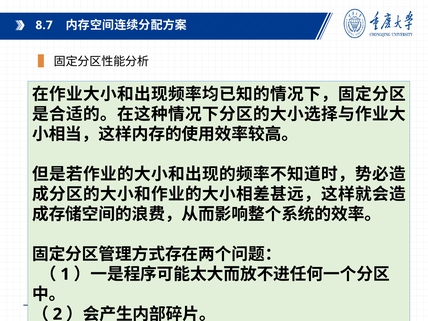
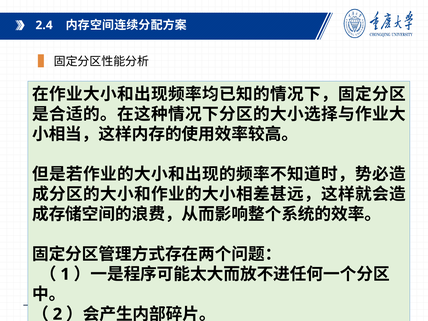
8.7: 8.7 -> 2.4
